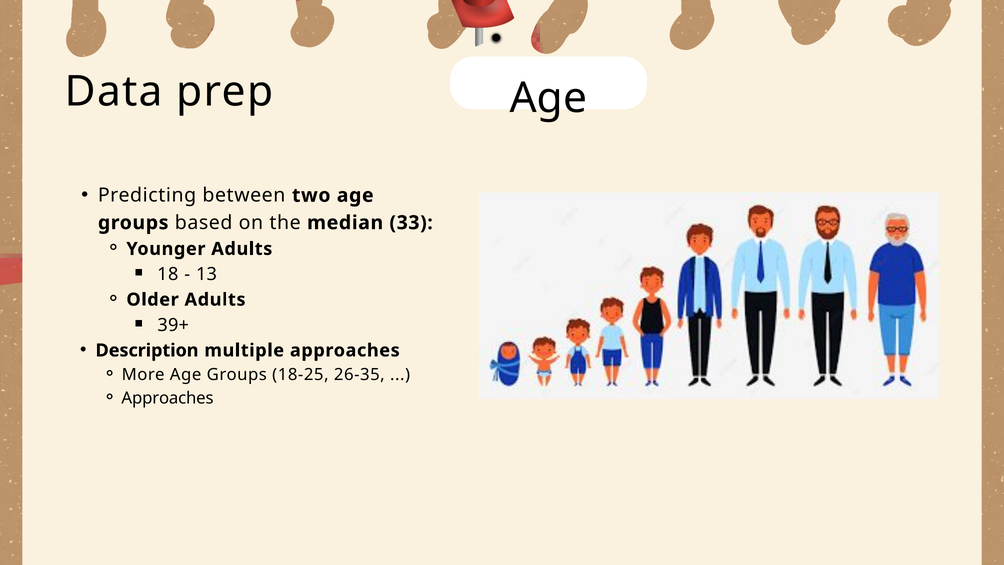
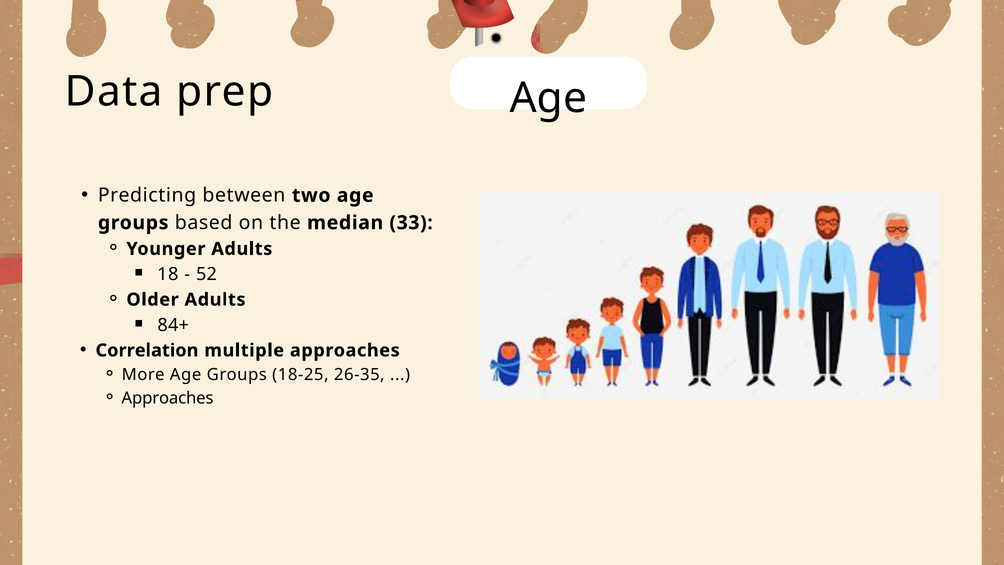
13: 13 -> 52
39+: 39+ -> 84+
Description: Description -> Correlation
